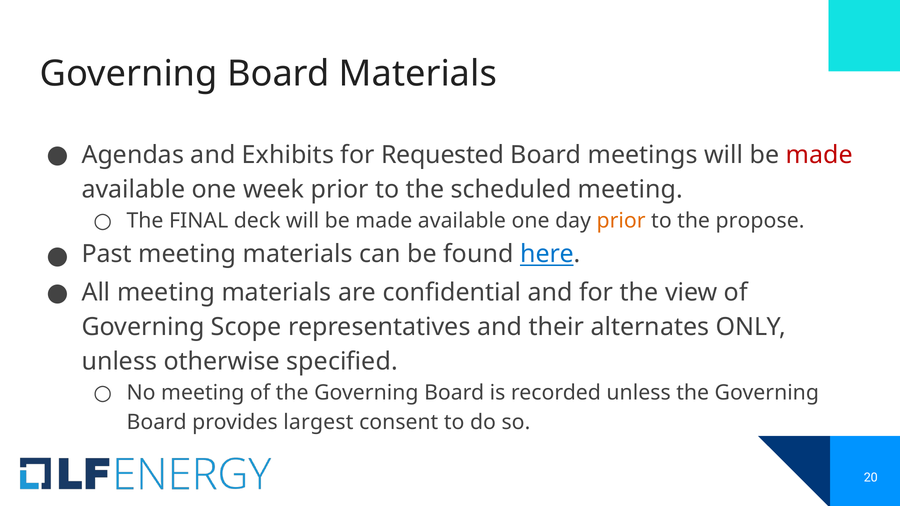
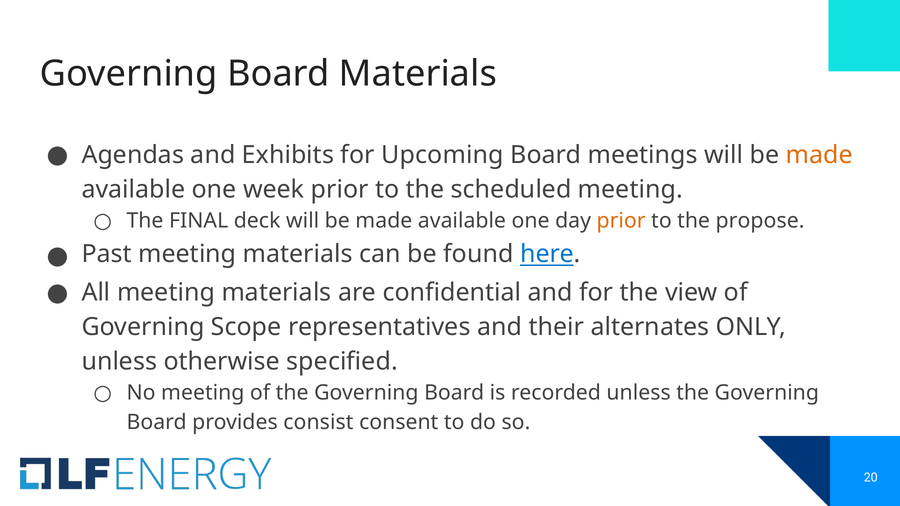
Requested: Requested -> Upcoming
made at (819, 155) colour: red -> orange
largest: largest -> consist
